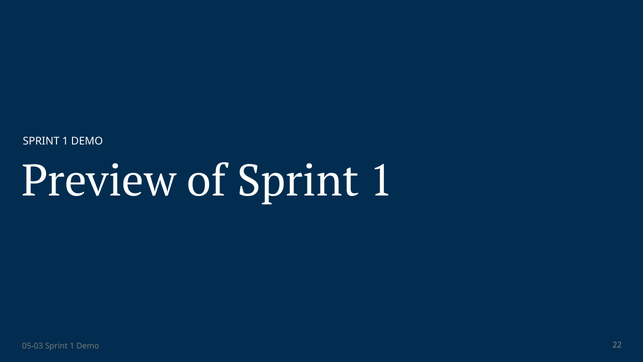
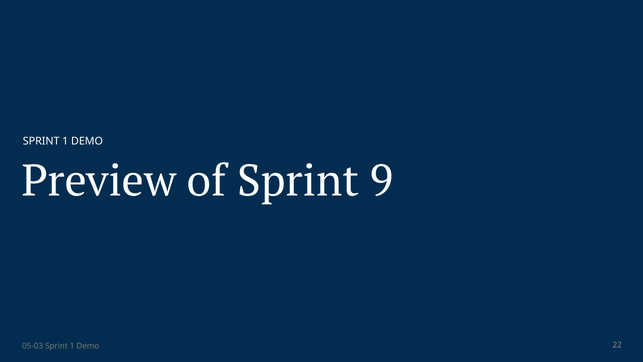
of Sprint 1: 1 -> 9
